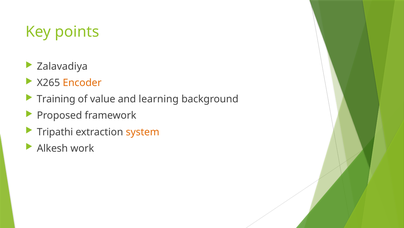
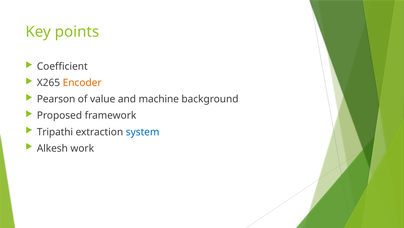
Zalavadiya: Zalavadiya -> Coefficient
Training: Training -> Pearson
learning: learning -> machine
system colour: orange -> blue
